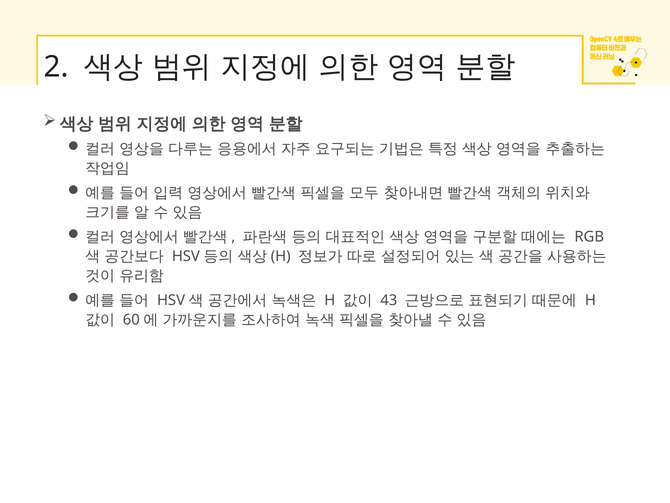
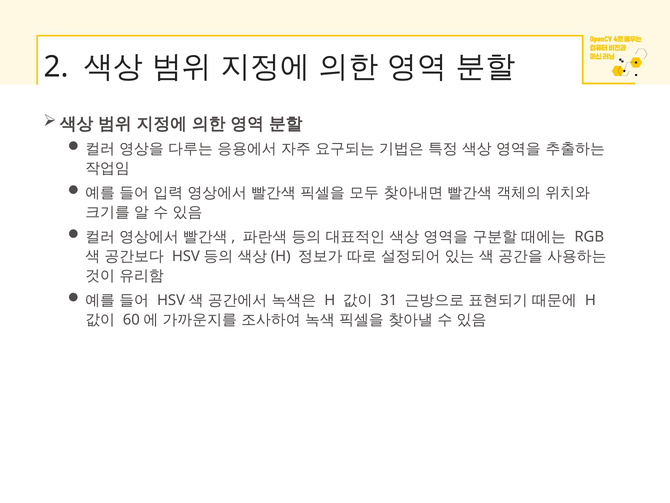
43: 43 -> 31
